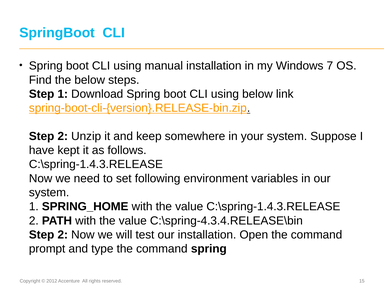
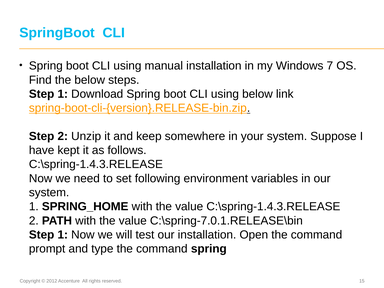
C:\spring-4.3.4.RELEASE\bin: C:\spring-4.3.4.RELEASE\bin -> C:\spring-7.0.1.RELEASE\bin
2 at (63, 235): 2 -> 1
